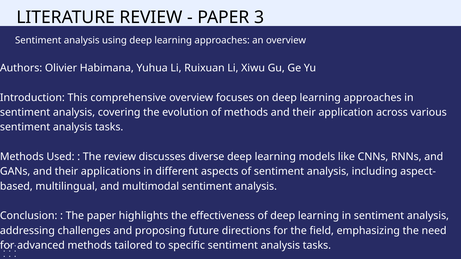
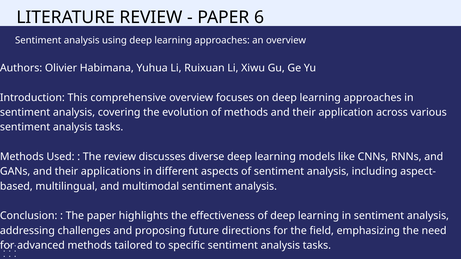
3: 3 -> 6
